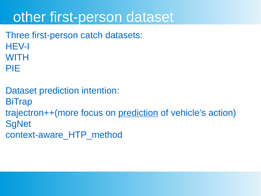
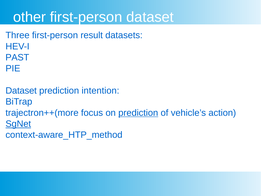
catch: catch -> result
WITH: WITH -> PAST
SgNet underline: none -> present
